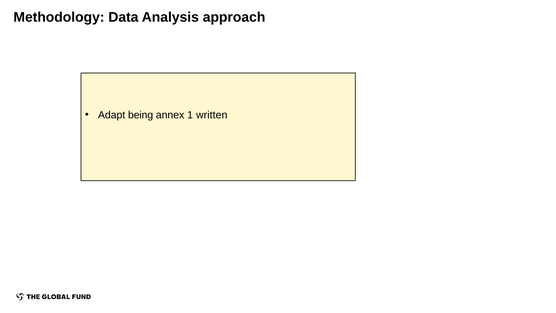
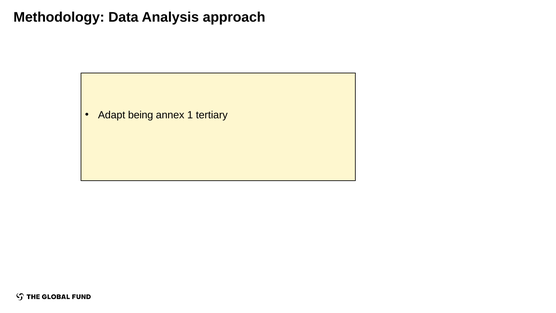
written: written -> tertiary
